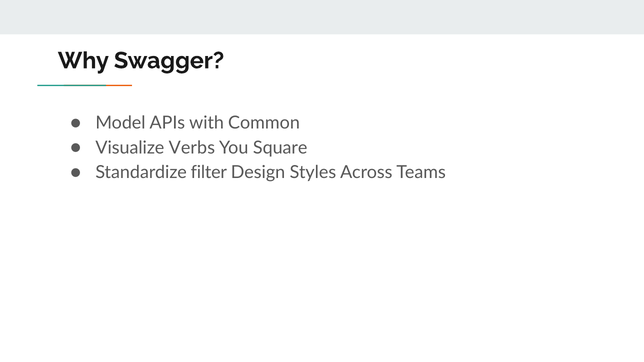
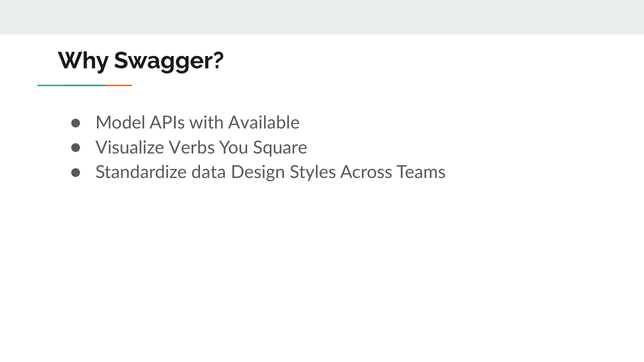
Common: Common -> Available
filter: filter -> data
